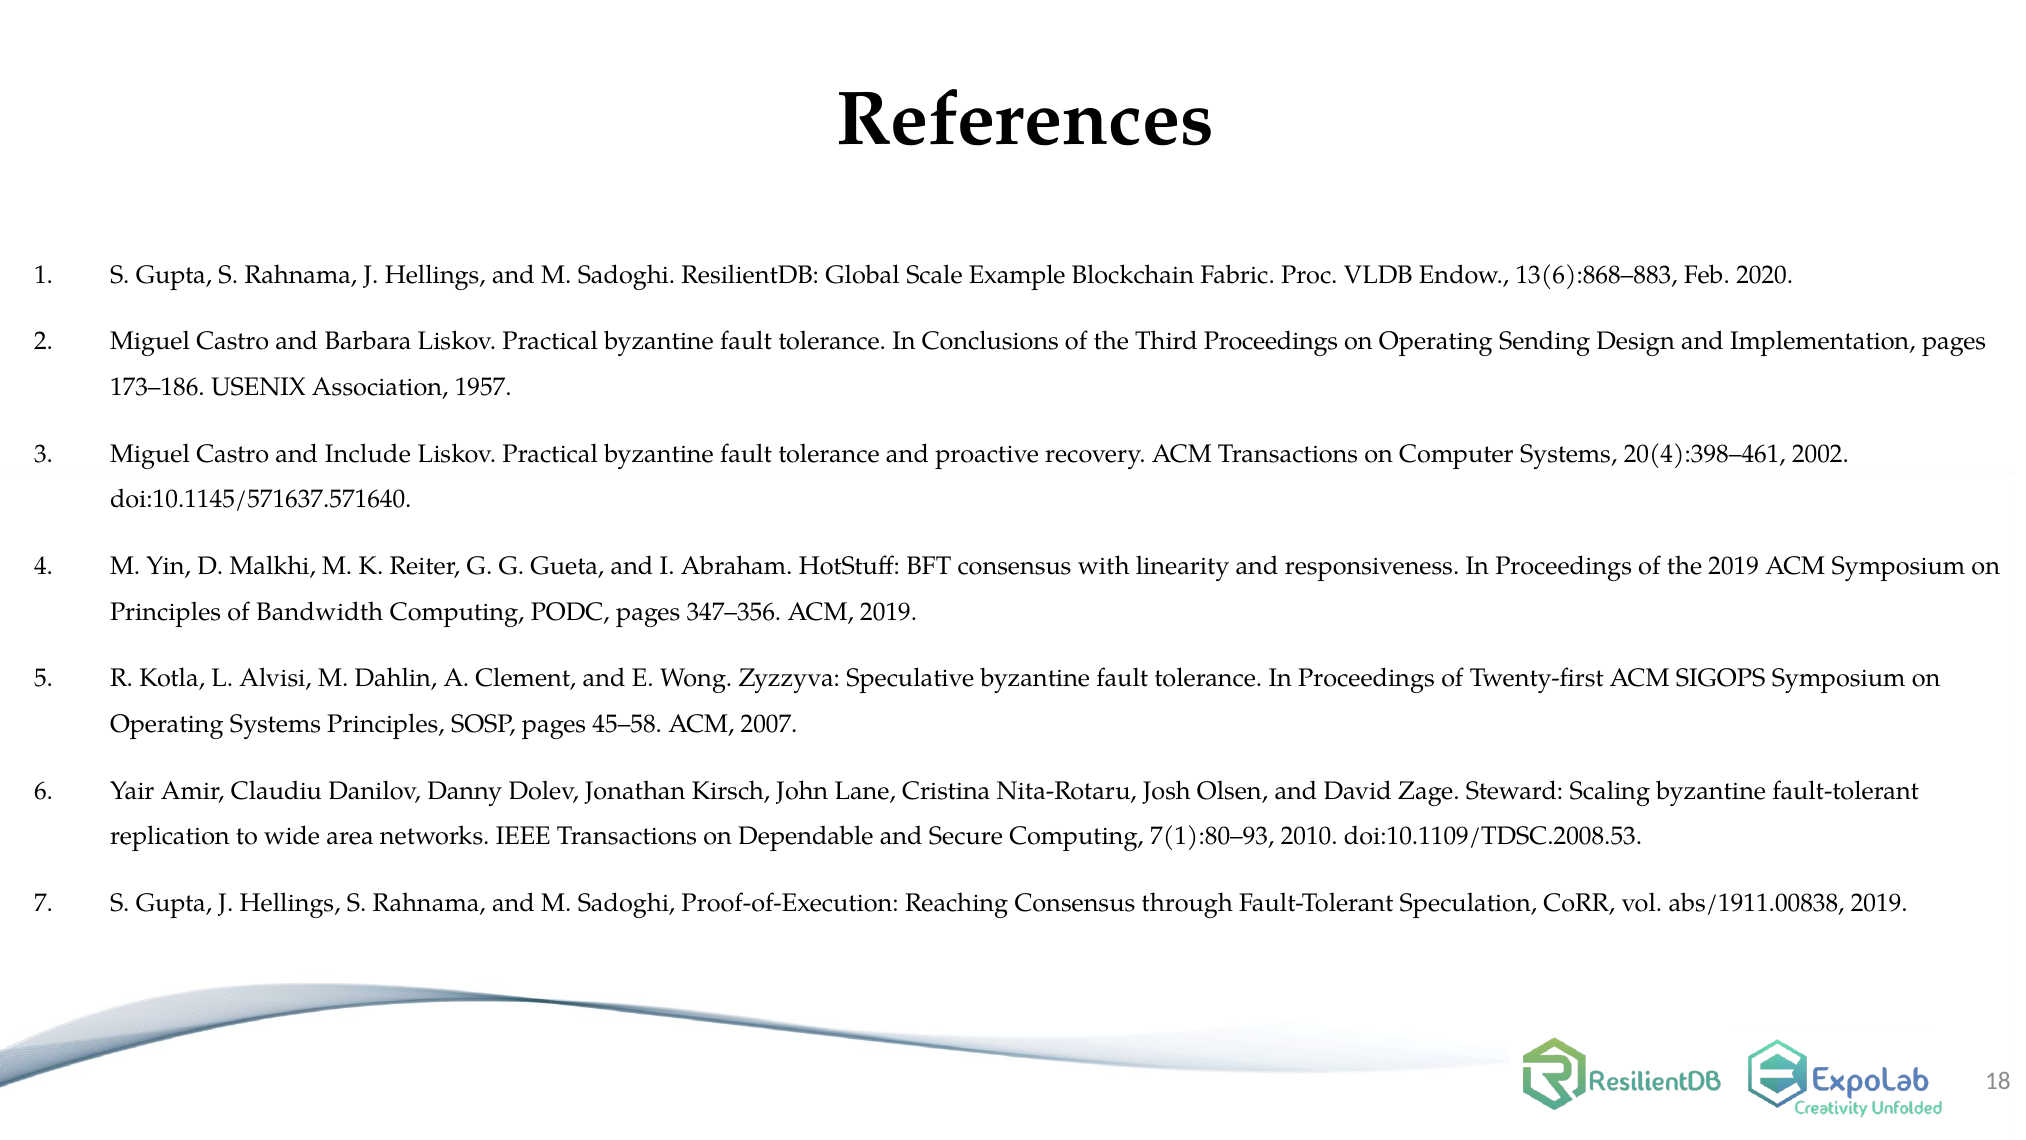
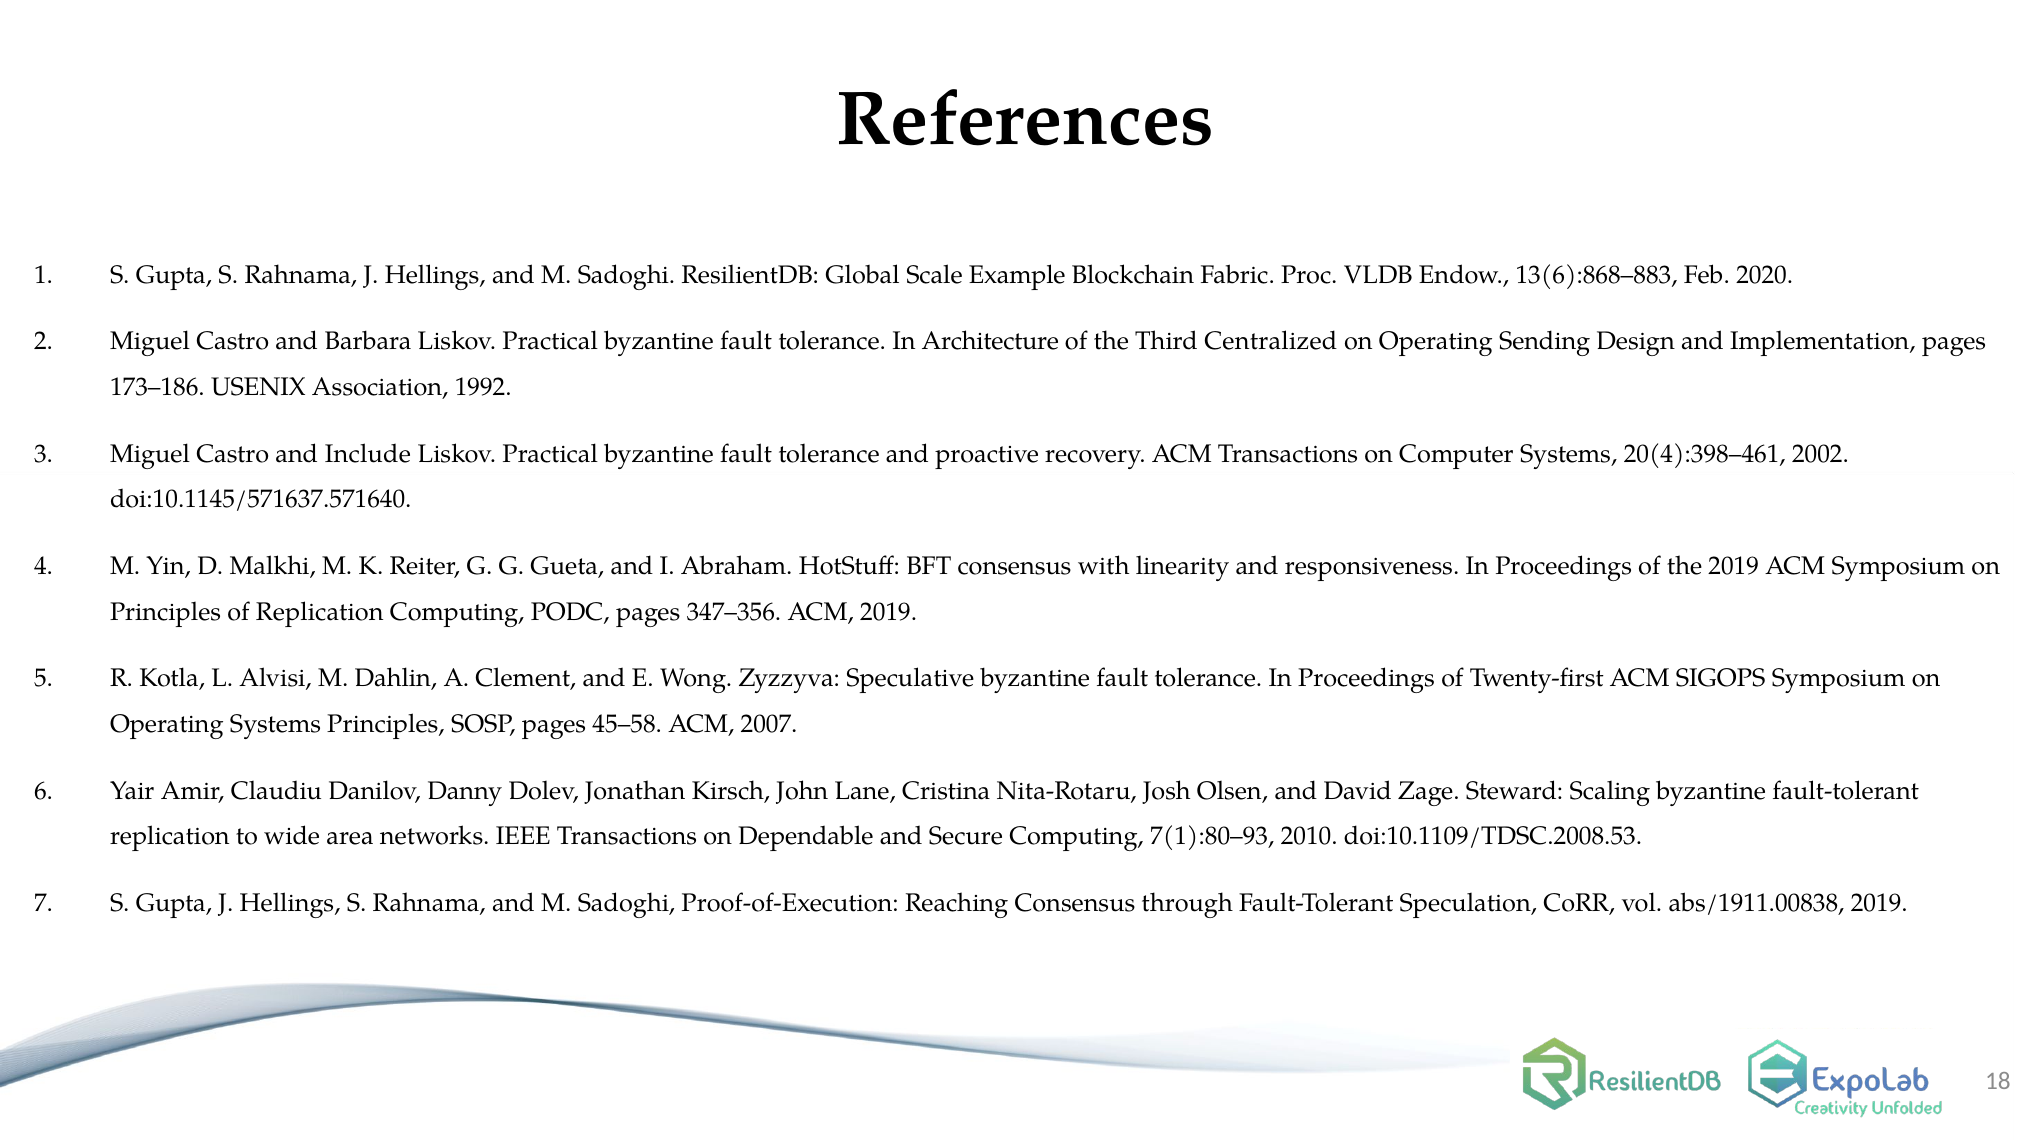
Conclusions: Conclusions -> Architecture
Third Proceedings: Proceedings -> Centralized
1957: 1957 -> 1992
of Bandwidth: Bandwidth -> Replication
